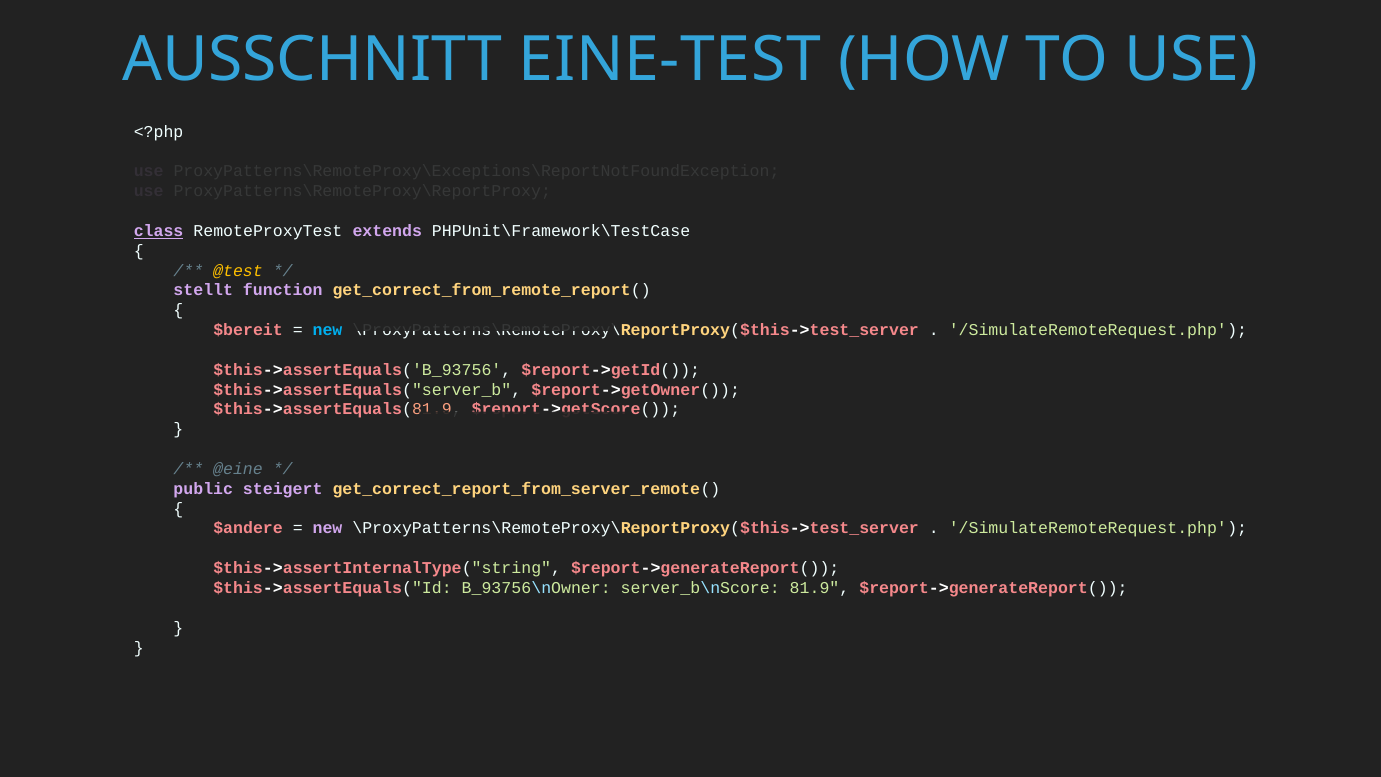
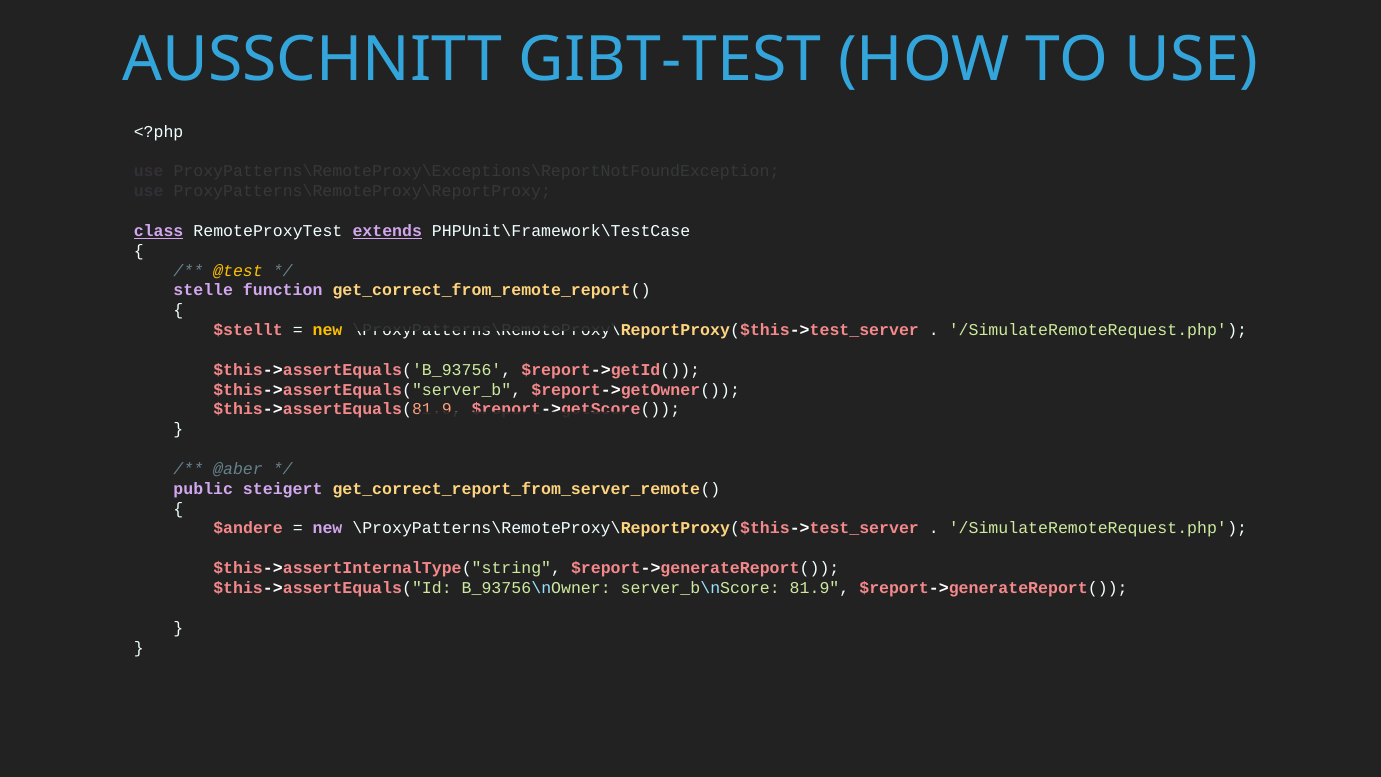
EINE-TEST: EINE-TEST -> GIBT-TEST
extends underline: none -> present
stellt: stellt -> stelle
$bereit: $bereit -> $stellt
new at (328, 330) colour: light blue -> yellow
@eine: @eine -> @aber
